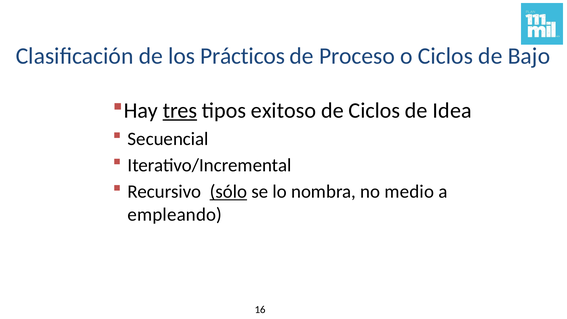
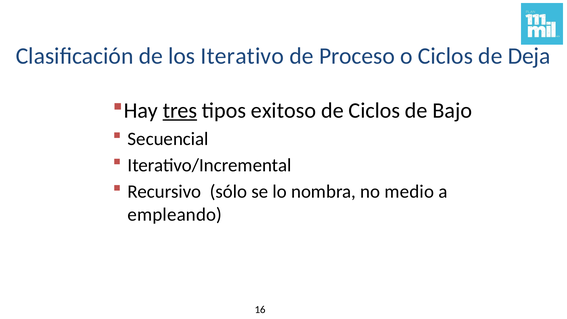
Prácticos: Prácticos -> Iterativo
Bajo: Bajo -> Deja
Idea: Idea -> Bajo
sólo underline: present -> none
